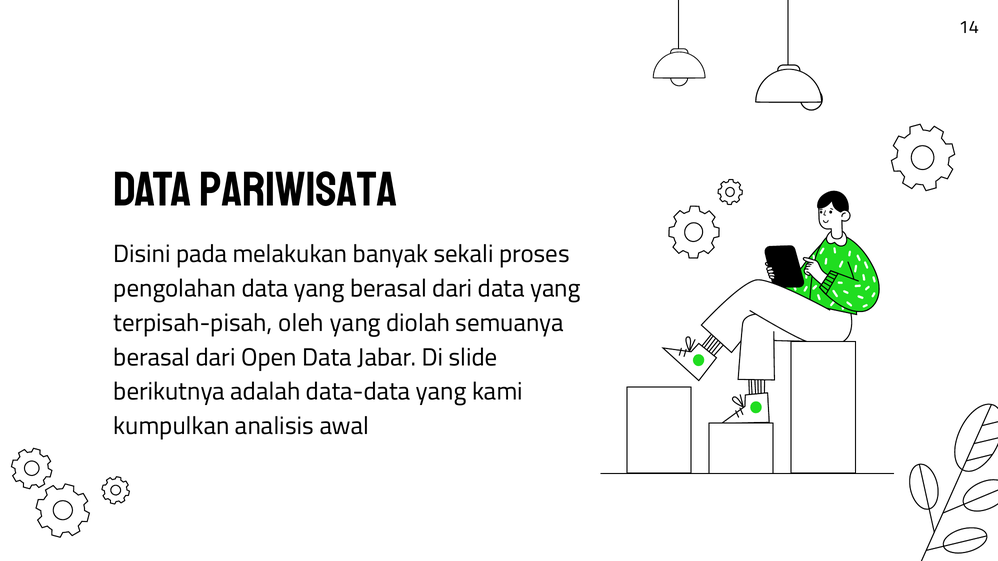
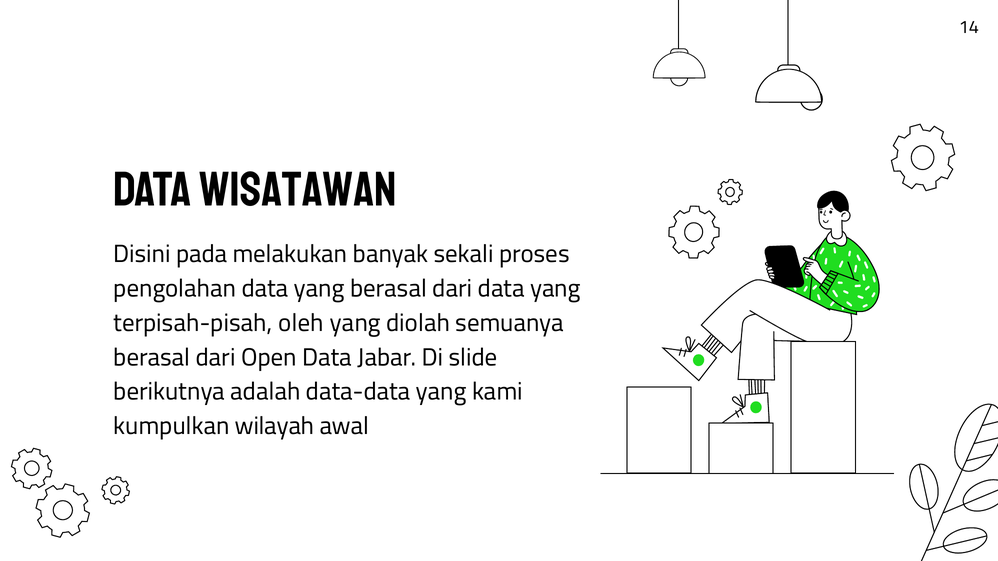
pariwisata: pariwisata -> wisatawan
analisis: analisis -> wilayah
